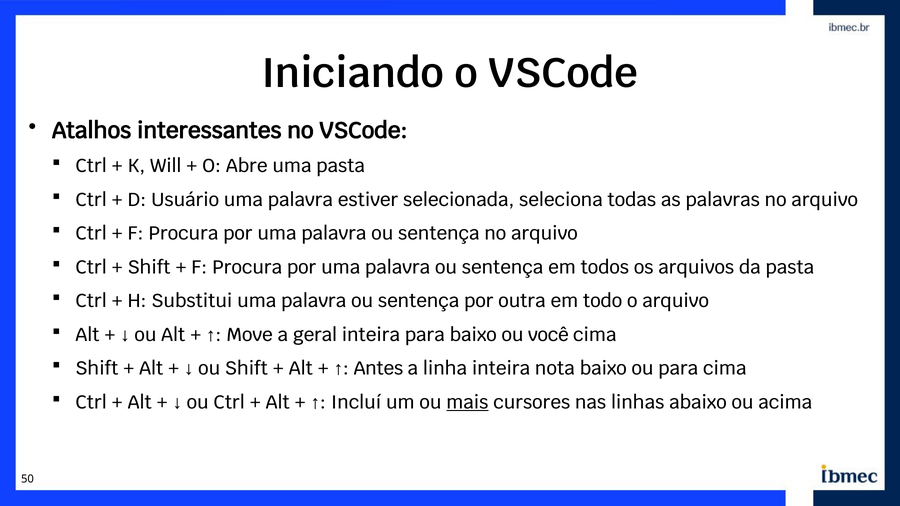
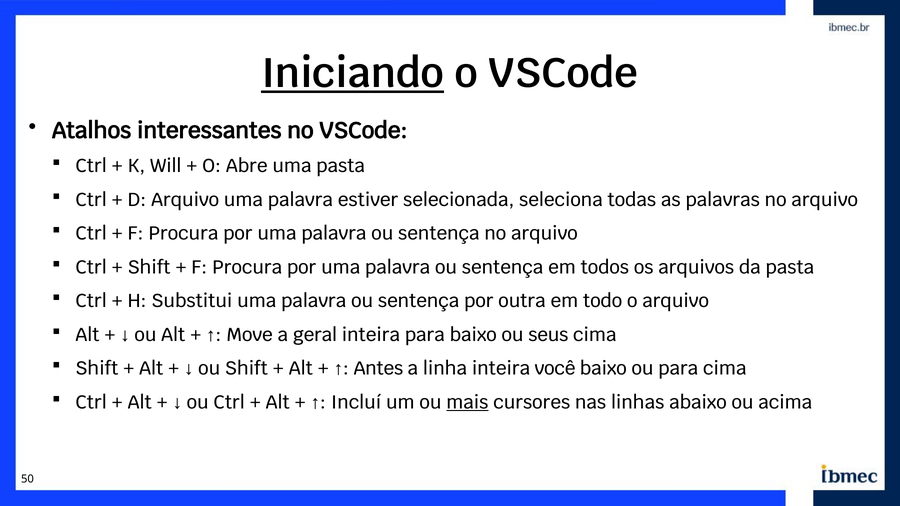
Iniciando underline: none -> present
D Usuário: Usuário -> Arquivo
você: você -> seus
nota: nota -> você
